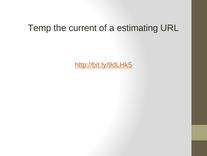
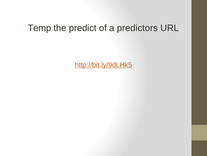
current: current -> predict
estimating: estimating -> predictors
